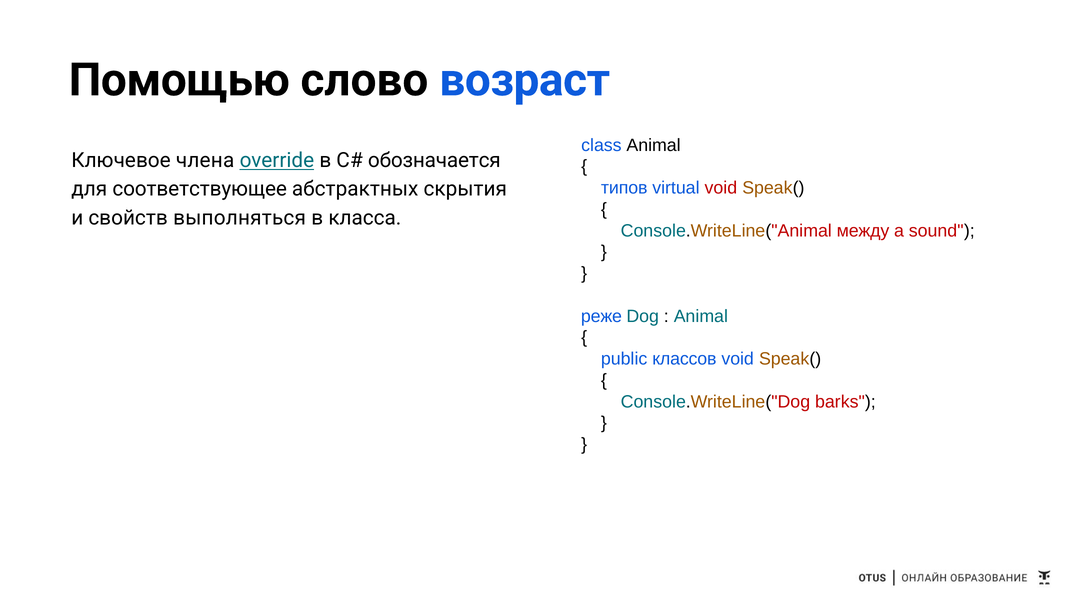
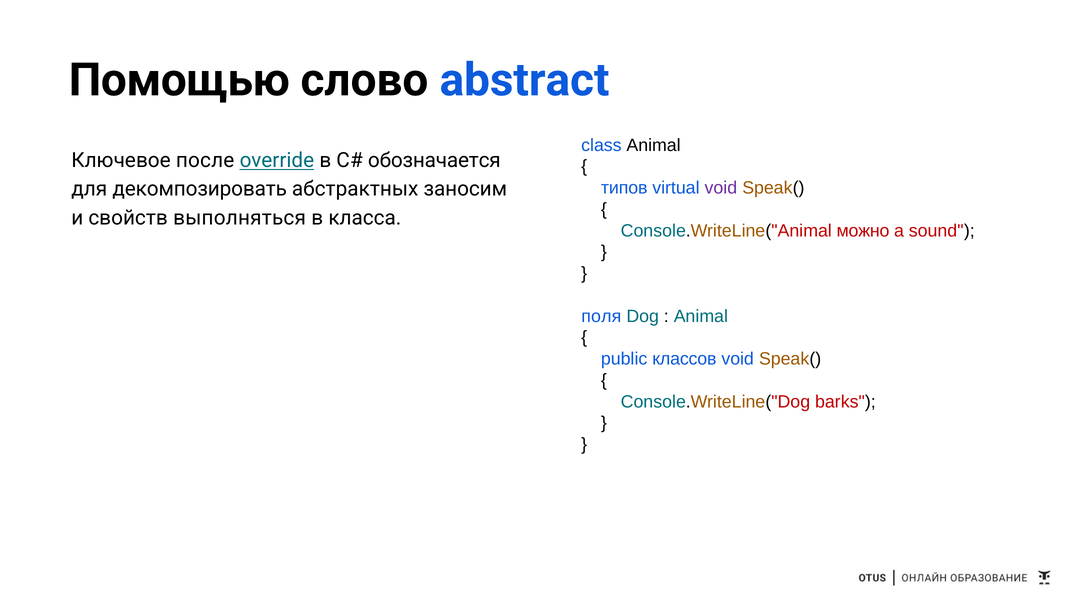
возраст: возраст -> abstract
члена: члена -> после
void at (721, 188) colour: red -> purple
соответствующее: соответствующее -> декомпозировать
скрытия: скрытия -> заносим
между: между -> можно
реже: реже -> поля
